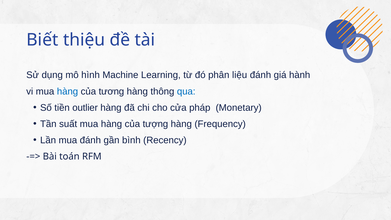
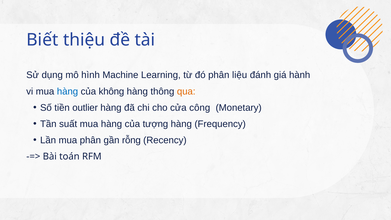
tương: tương -> không
qua colour: blue -> orange
pháp: pháp -> công
mua đánh: đánh -> phân
bình: bình -> rỗng
